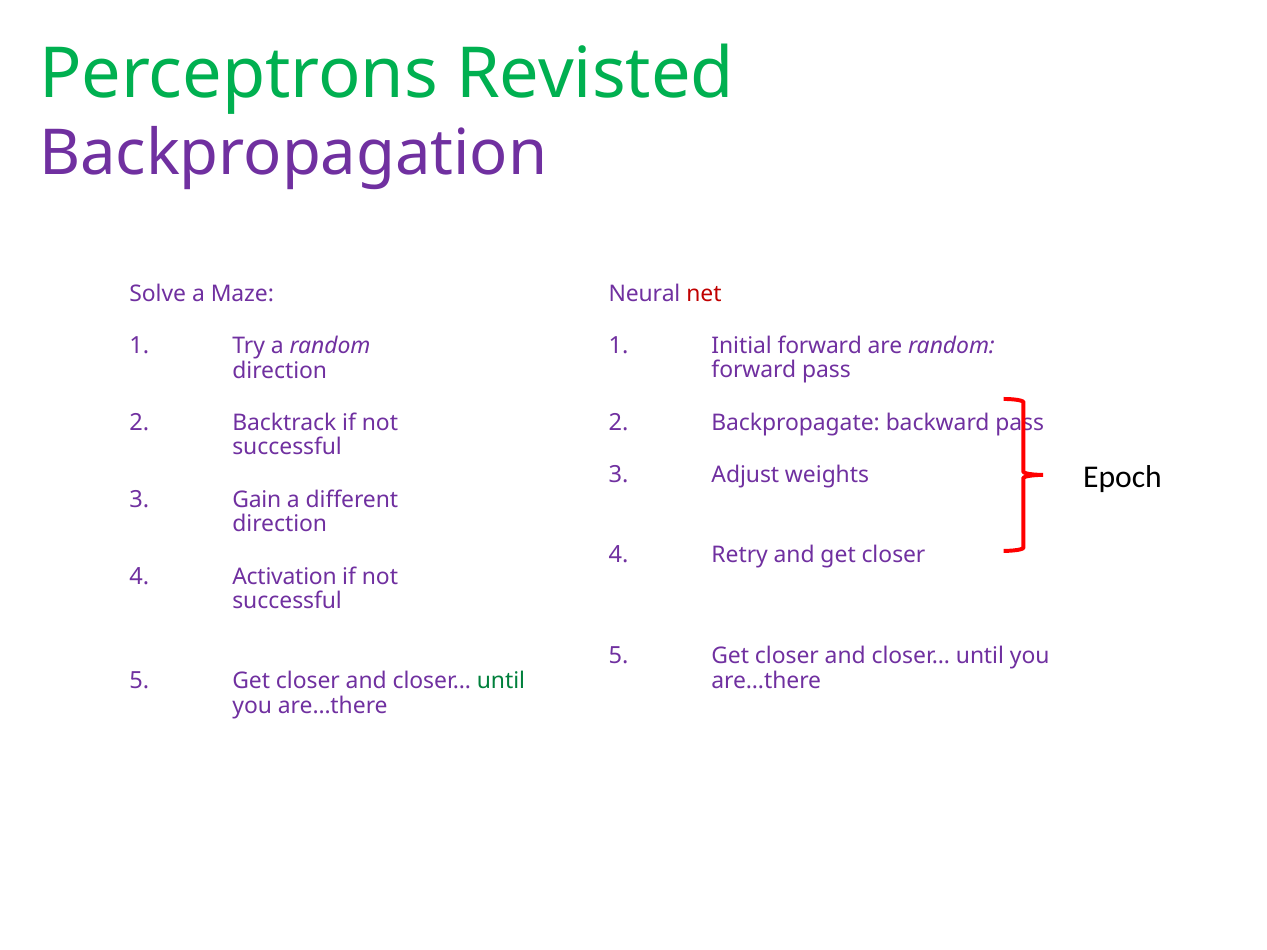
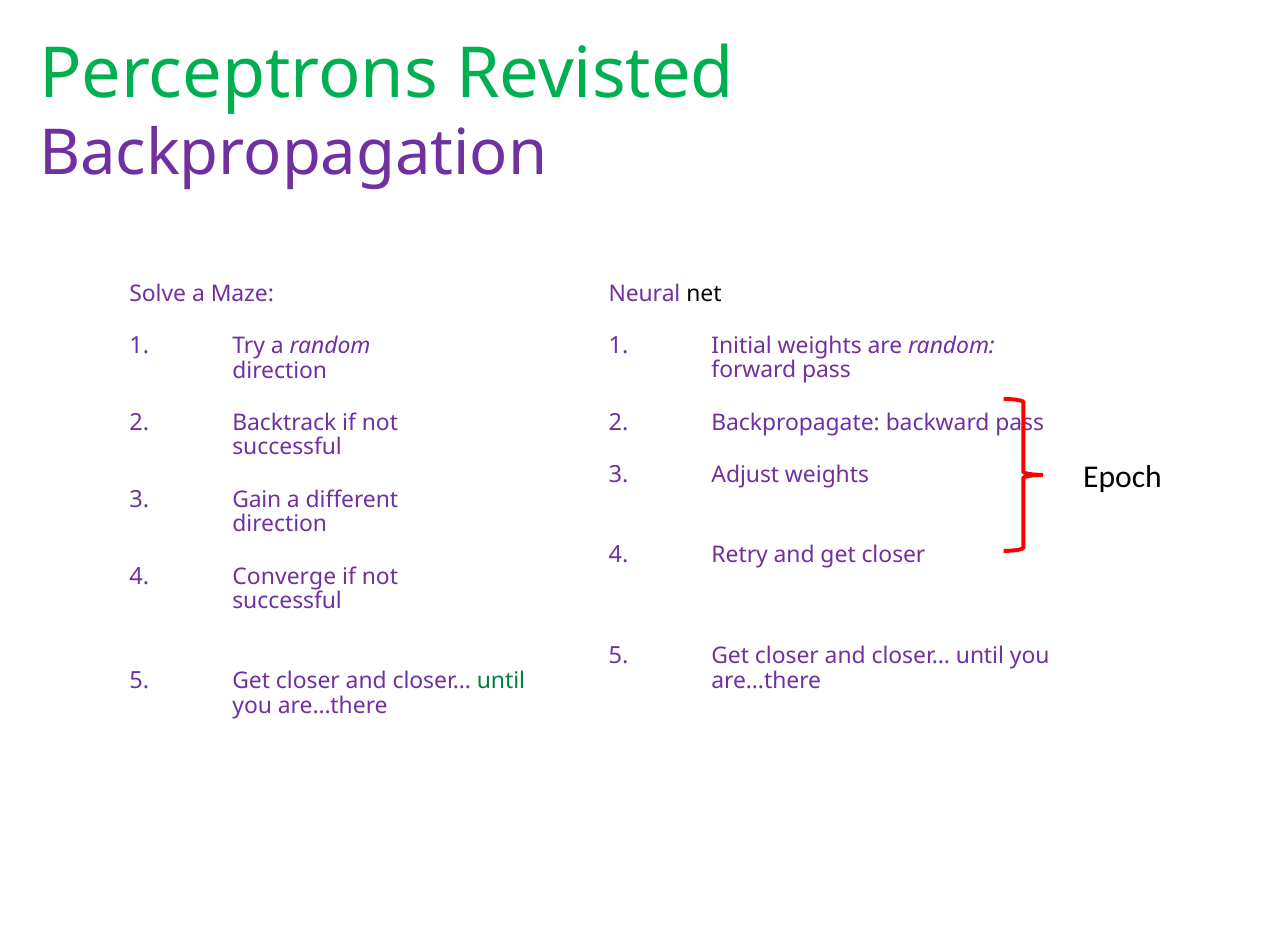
net colour: red -> black
Initial forward: forward -> weights
Activation: Activation -> Converge
